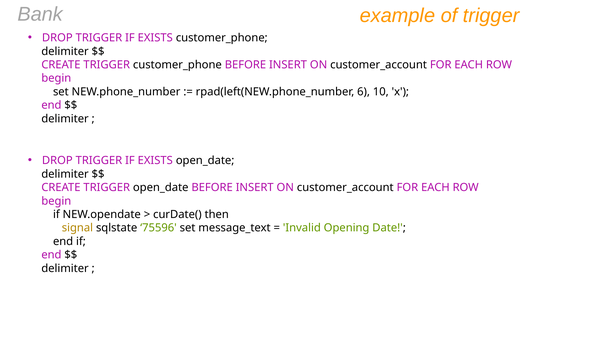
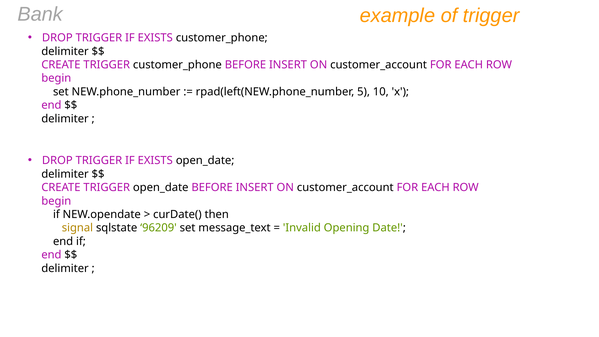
6: 6 -> 5
75596: 75596 -> 96209
